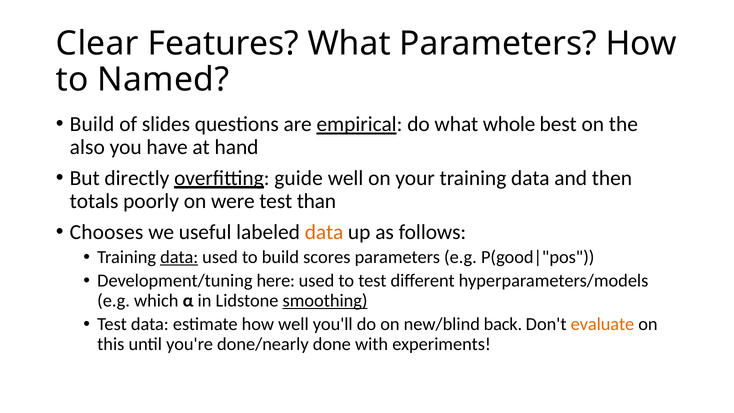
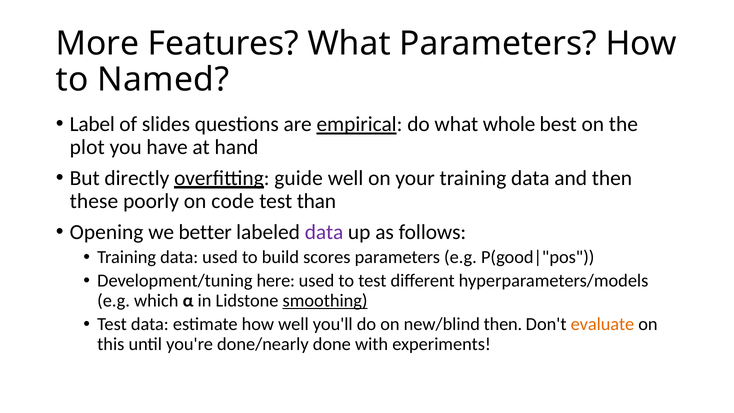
Clear: Clear -> More
Build at (92, 124): Build -> Label
also: also -> plot
totals: totals -> these
were: were -> code
Chooses: Chooses -> Opening
useful: useful -> better
data at (324, 232) colour: orange -> purple
data at (179, 257) underline: present -> none
new/blind back: back -> then
